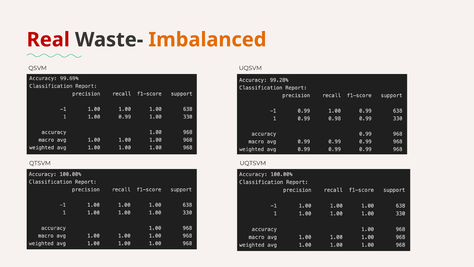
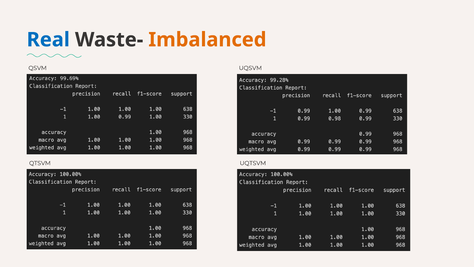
Real colour: red -> blue
